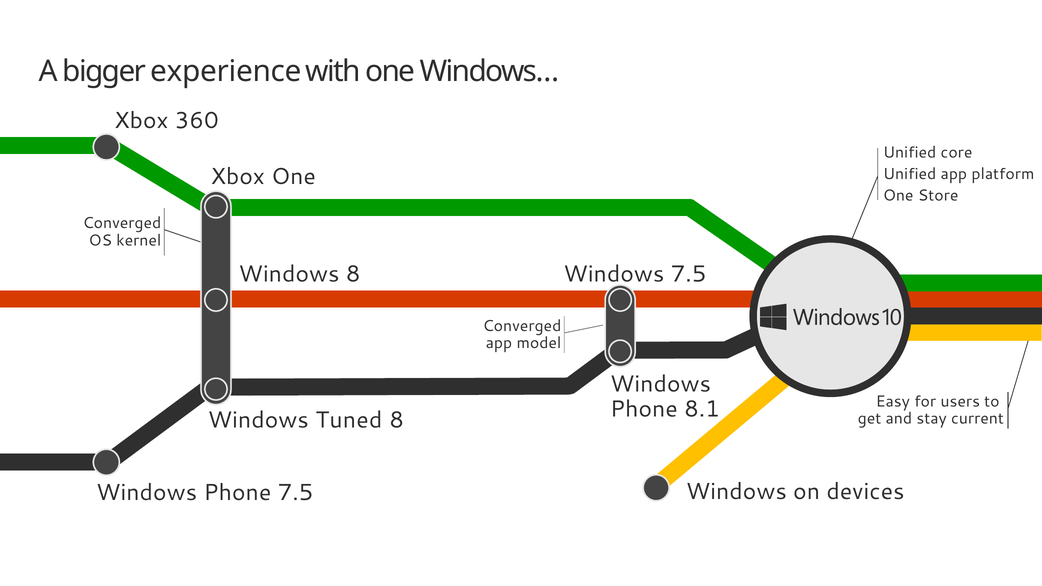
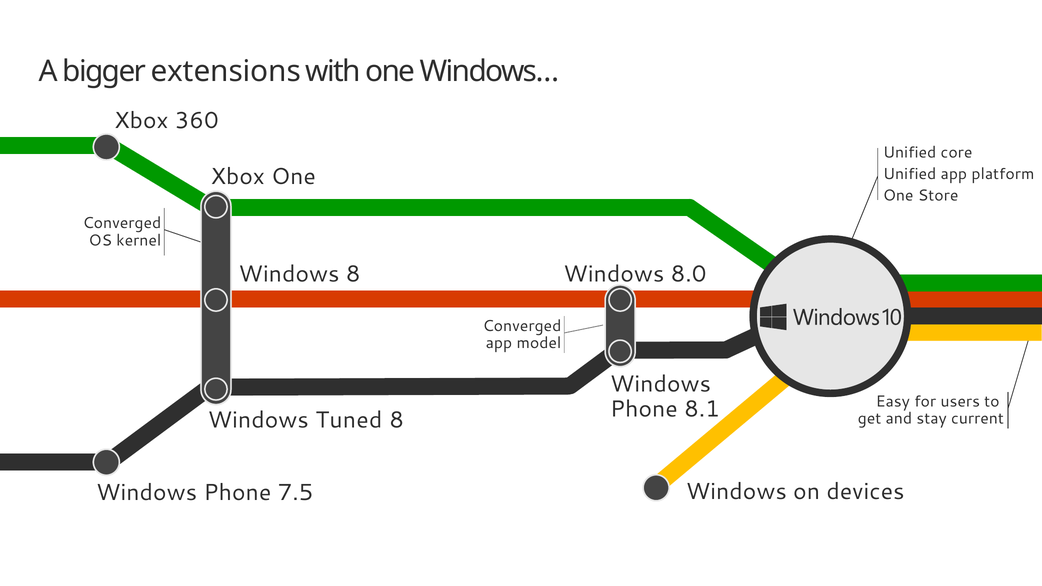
experience: experience -> extensions
Windows 7.5: 7.5 -> 8.0
